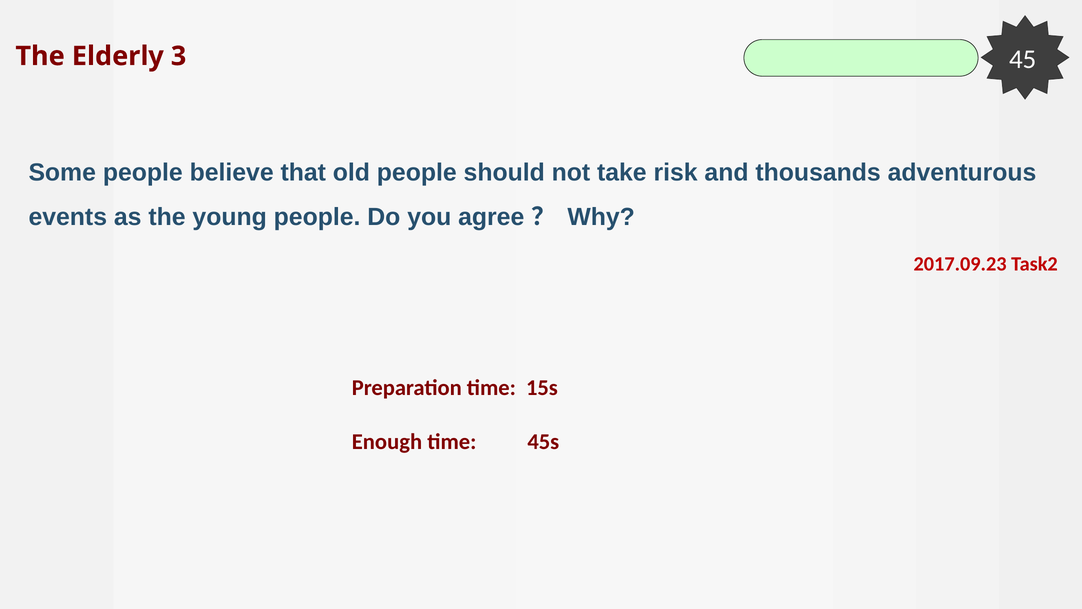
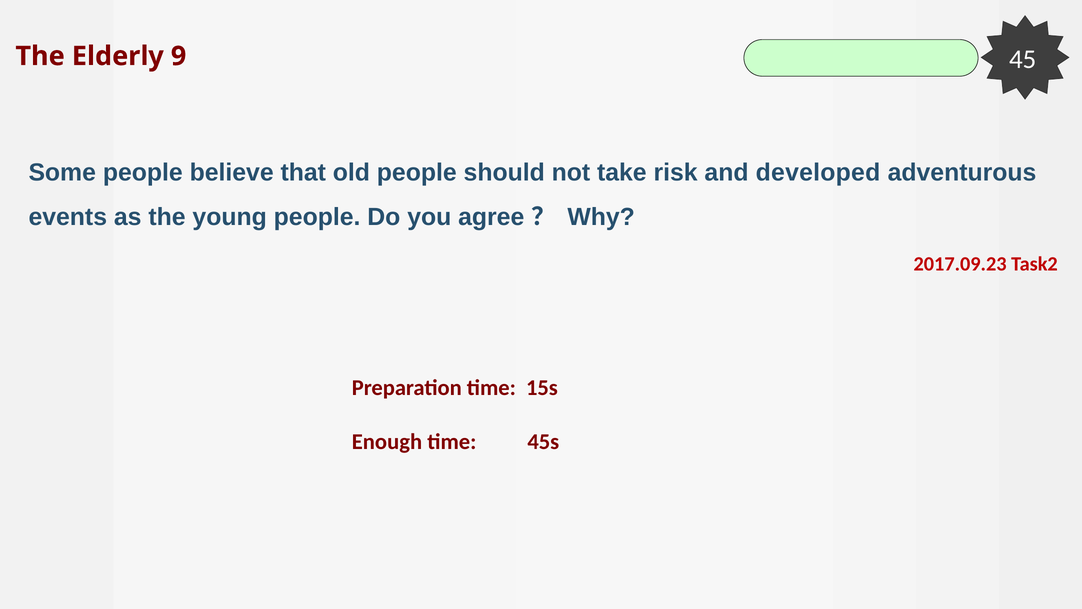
3: 3 -> 9
thousands: thousands -> developed
